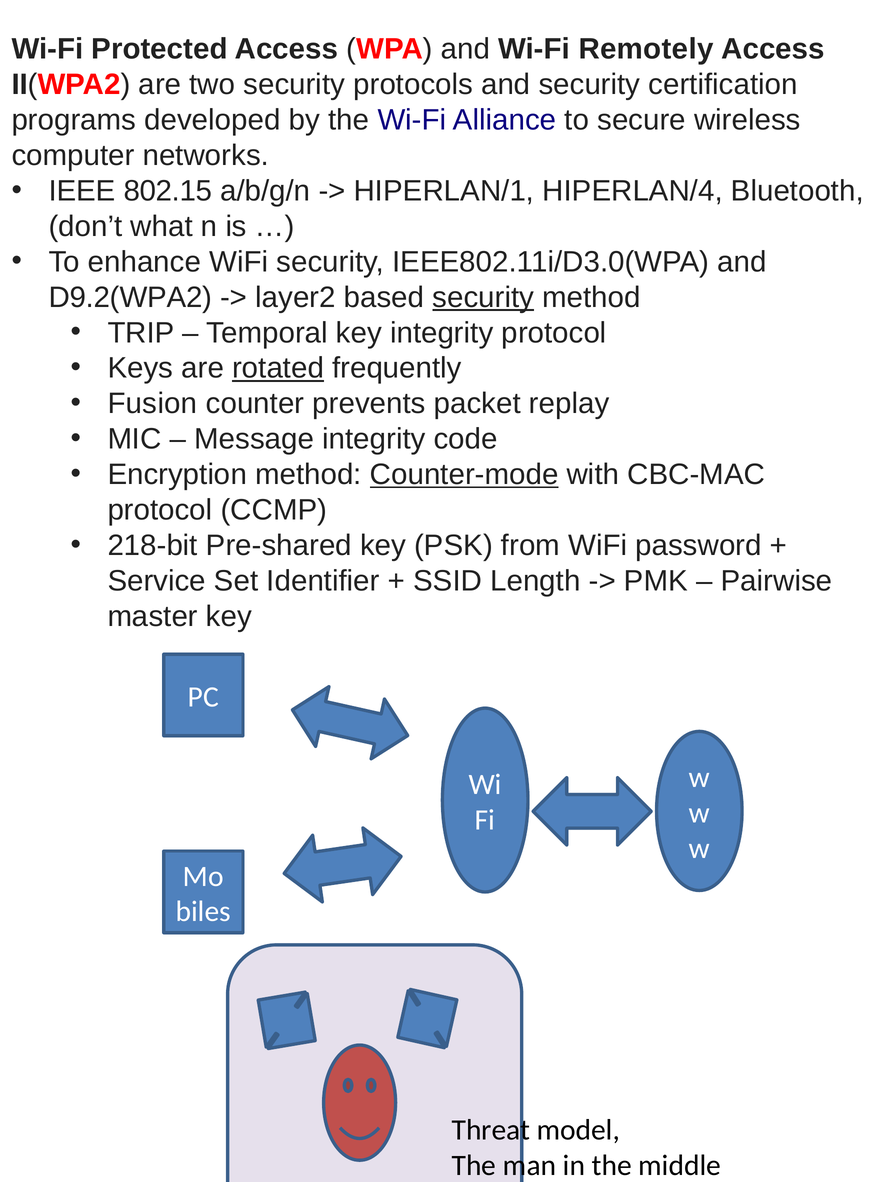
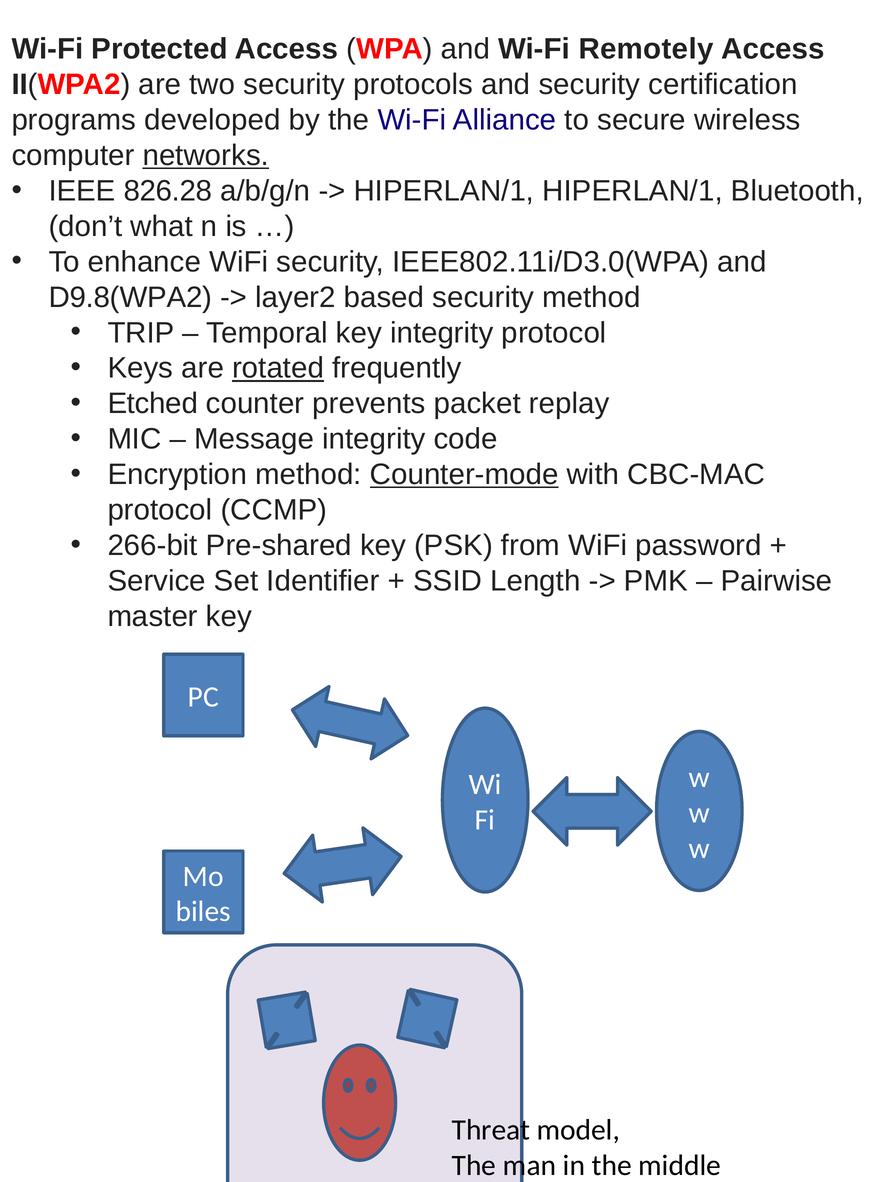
networks underline: none -> present
802.15: 802.15 -> 826.28
HIPERLAN/1 HIPERLAN/4: HIPERLAN/4 -> HIPERLAN/1
D9.2(WPA2: D9.2(WPA2 -> D9.8(WPA2
security at (483, 297) underline: present -> none
Fusion: Fusion -> Etched
218-bit: 218-bit -> 266-bit
